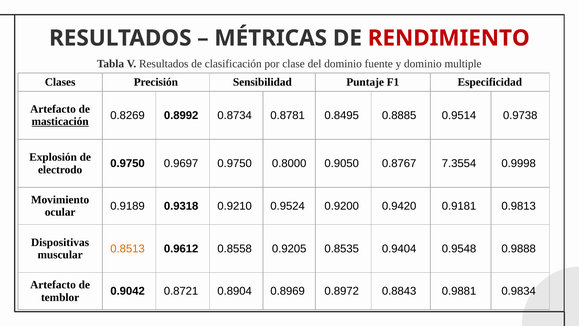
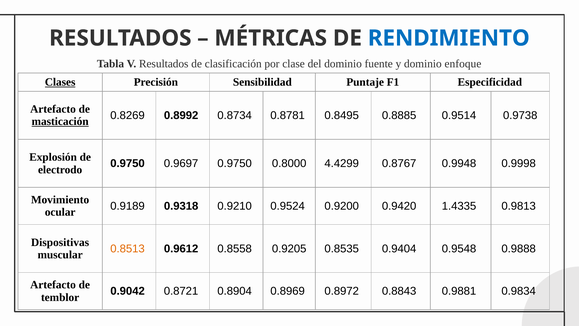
RENDIMIENTO colour: red -> blue
multiple: multiple -> enfoque
Clases underline: none -> present
0.9050: 0.9050 -> 4.4299
7.3554: 7.3554 -> 0.9948
0.9181: 0.9181 -> 1.4335
